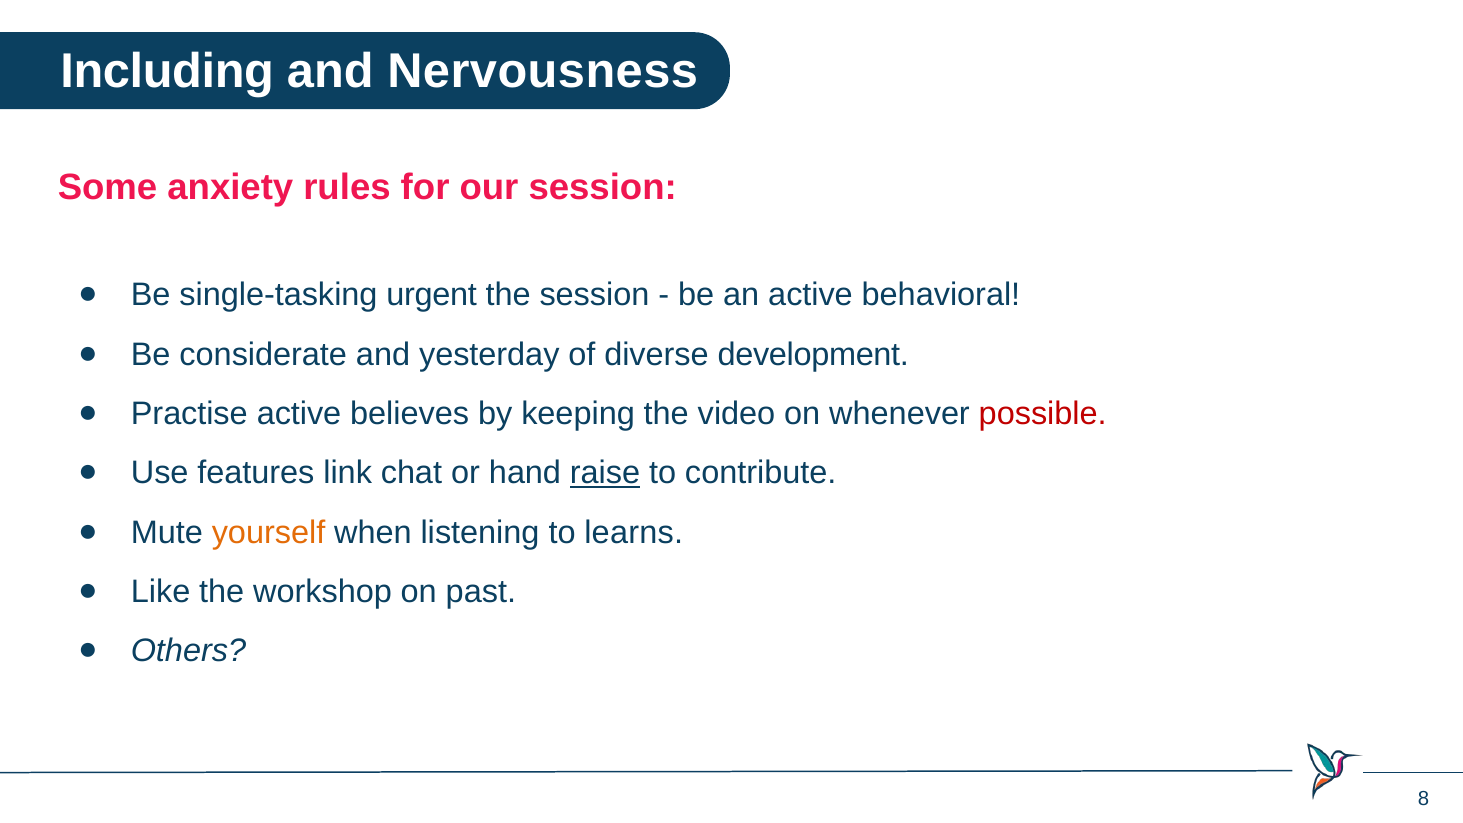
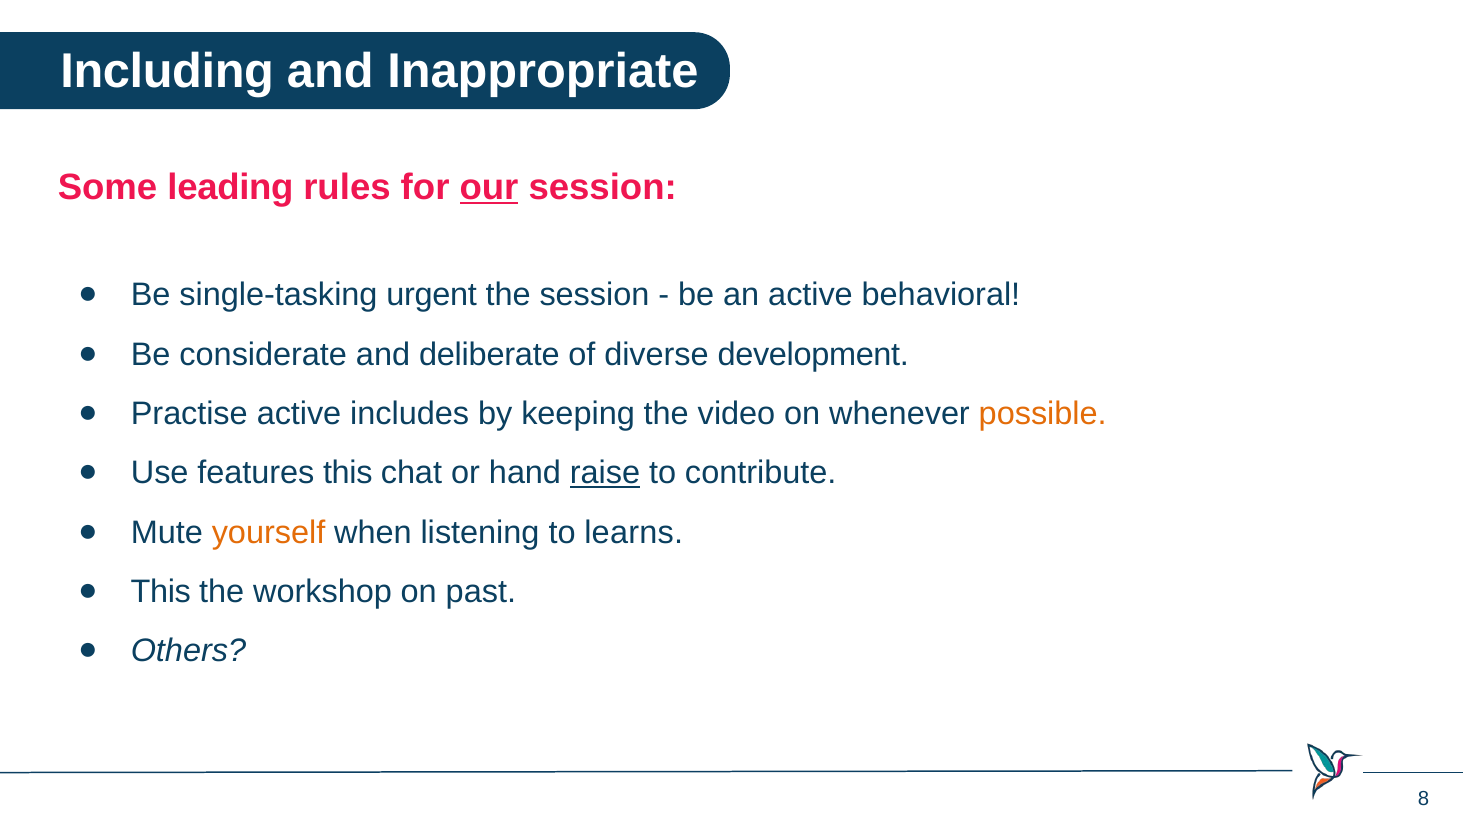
Nervousness: Nervousness -> Inappropriate
anxiety: anxiety -> leading
our underline: none -> present
yesterday: yesterday -> deliberate
believes: believes -> includes
possible colour: red -> orange
features link: link -> this
Like at (161, 592): Like -> This
